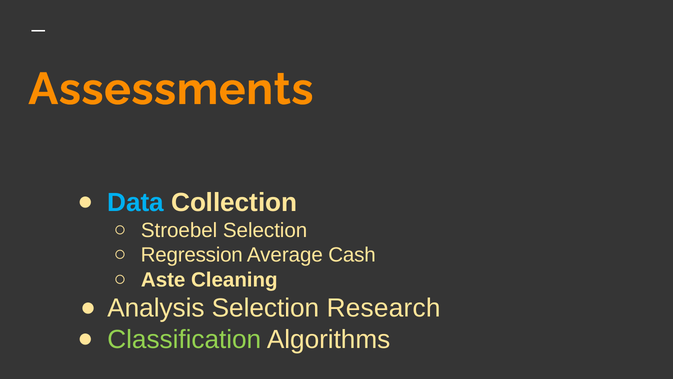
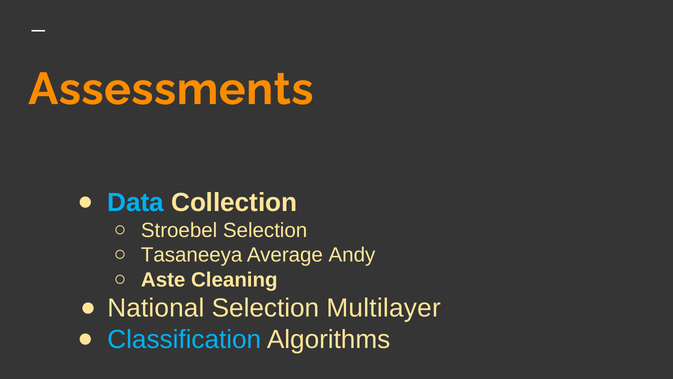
Regression: Regression -> Tasaneeya
Cash: Cash -> Andy
Analysis: Analysis -> National
Research: Research -> Multilayer
Classification colour: light green -> light blue
